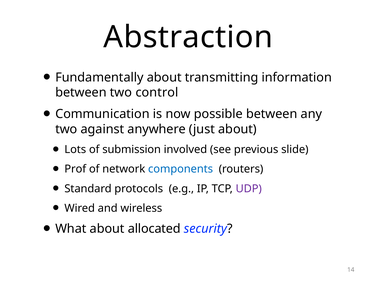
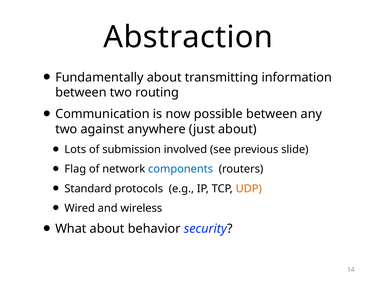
control: control -> routing
Prof: Prof -> Flag
UDP colour: purple -> orange
allocated: allocated -> behavior
